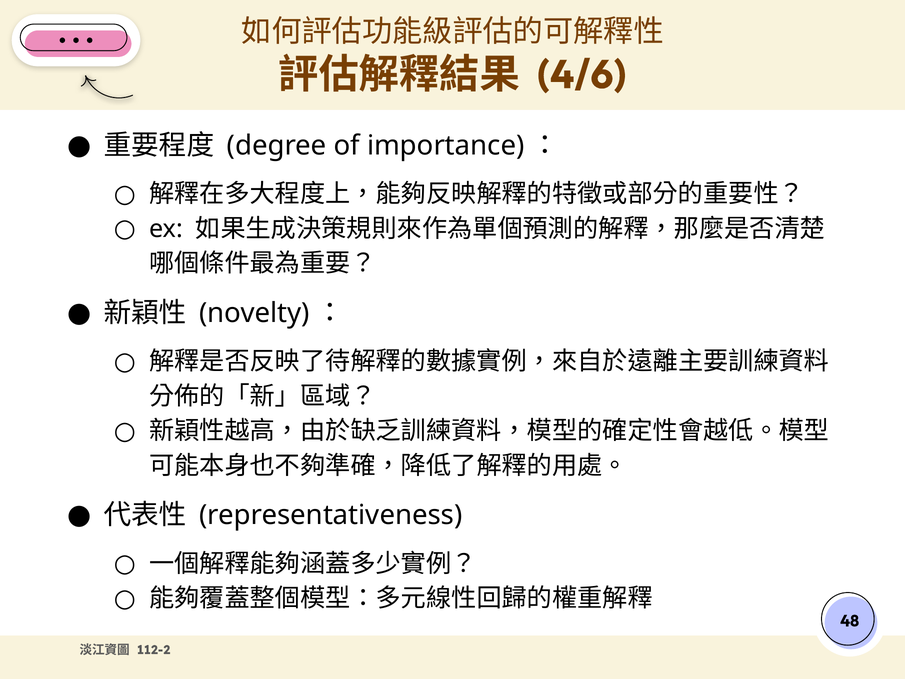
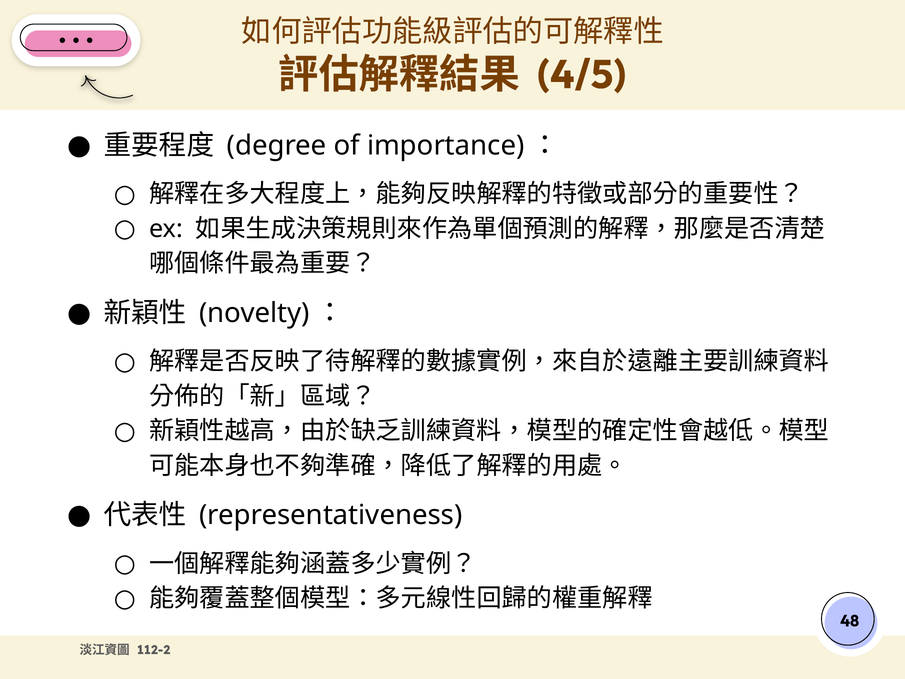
4/6: 4/6 -> 4/5
